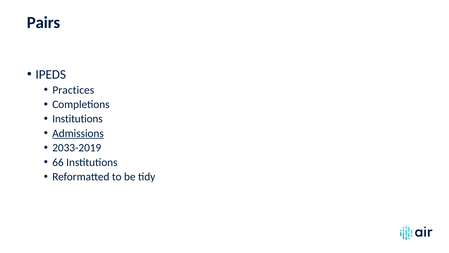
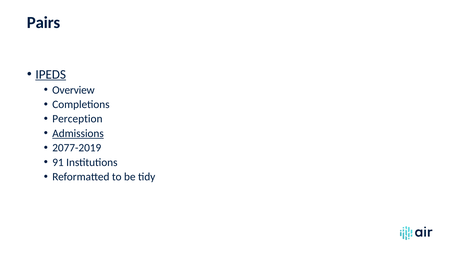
IPEDS underline: none -> present
Practices: Practices -> Overview
Institutions at (77, 119): Institutions -> Perception
2033-2019: 2033-2019 -> 2077-2019
66: 66 -> 91
